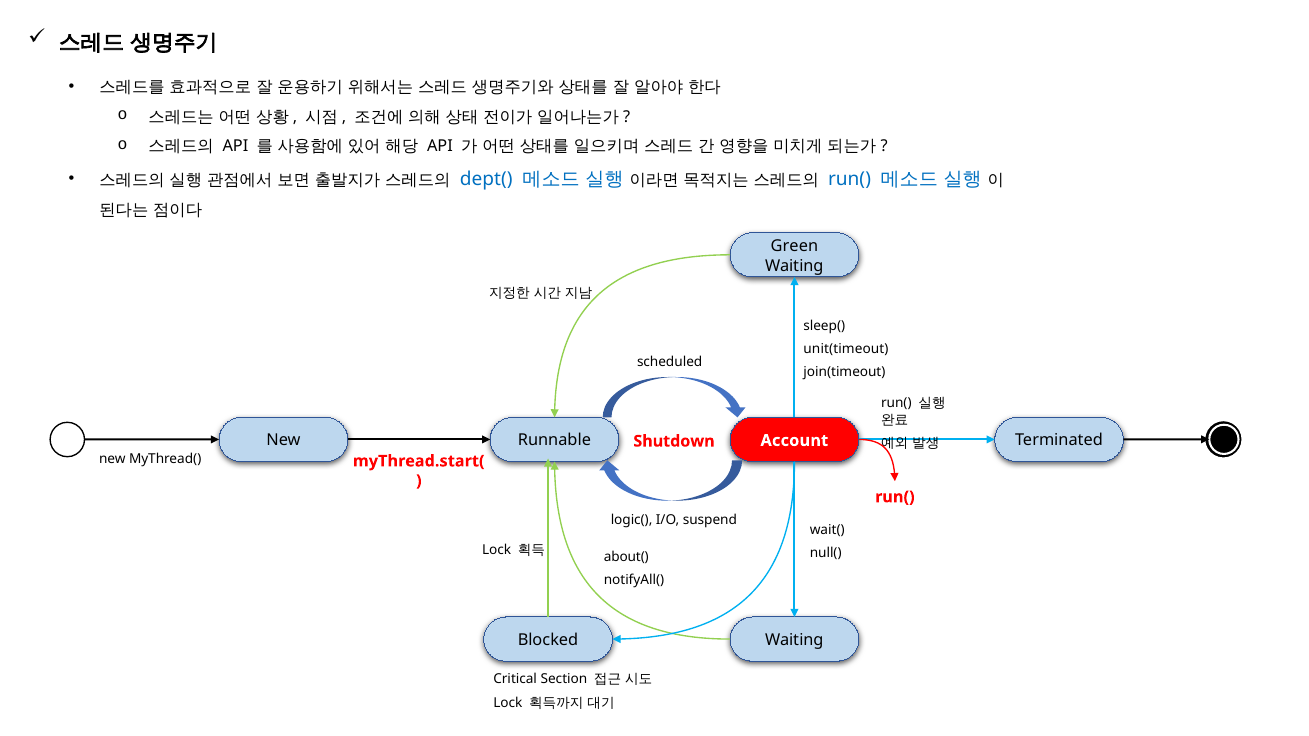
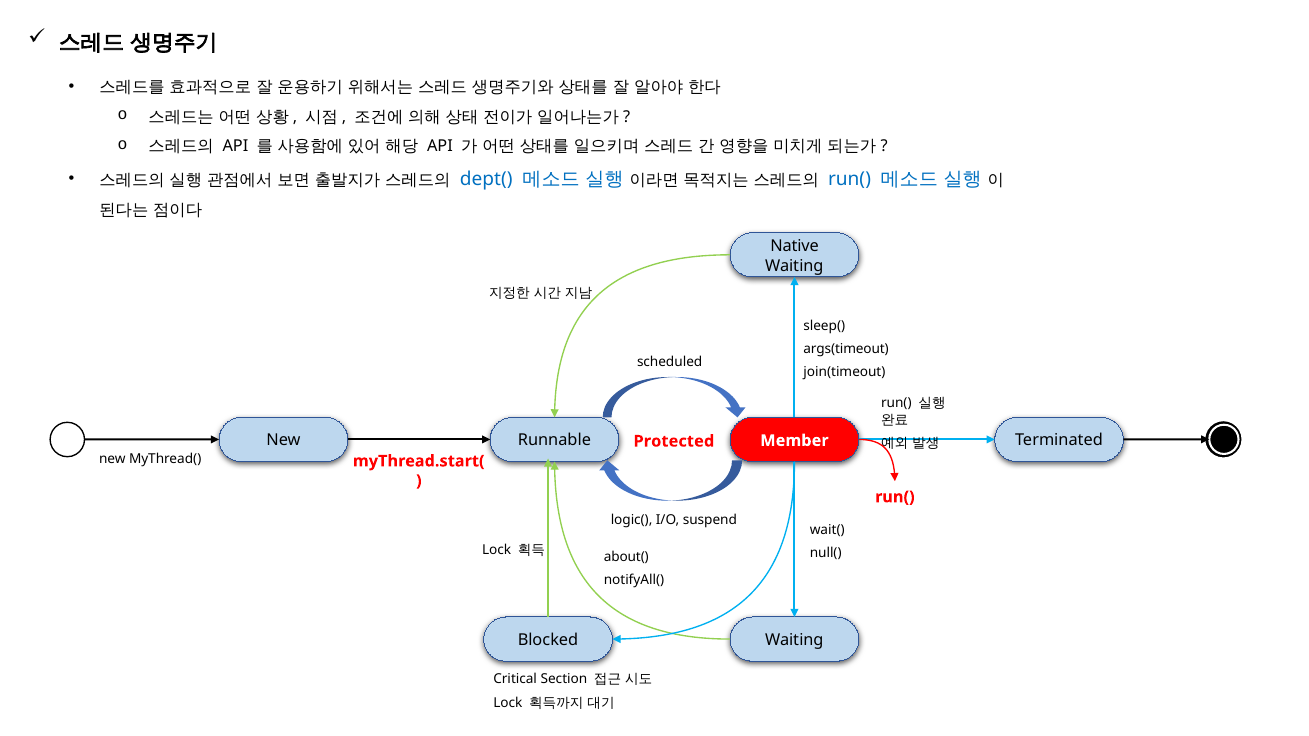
Green: Green -> Native
unit(timeout: unit(timeout -> args(timeout
Account: Account -> Member
Shutdown: Shutdown -> Protected
